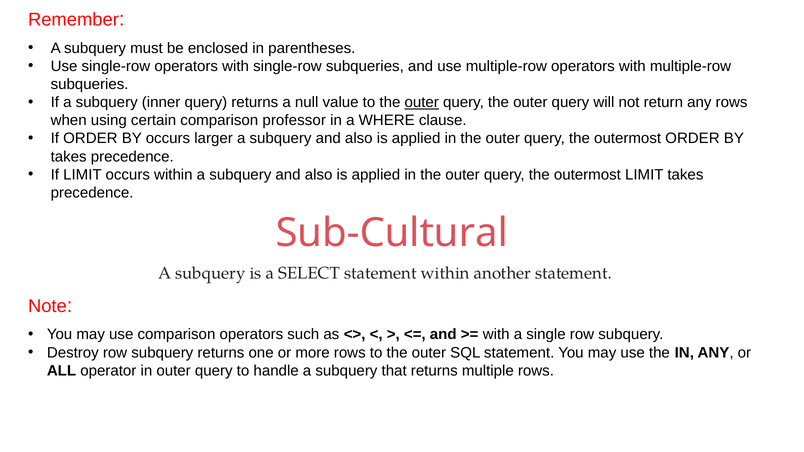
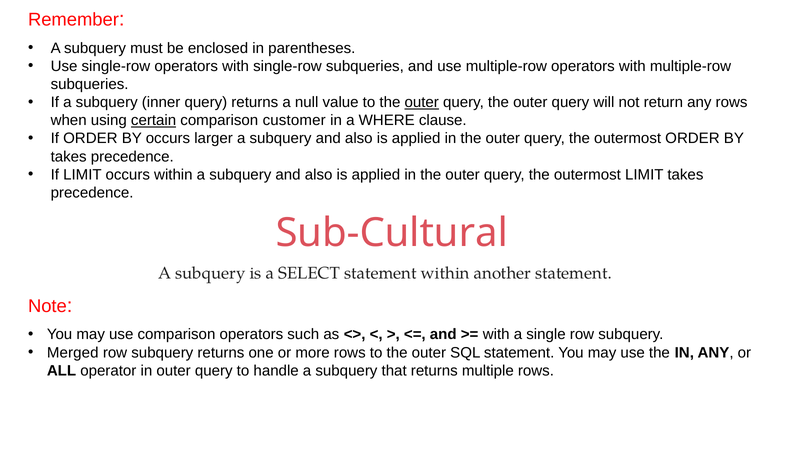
certain underline: none -> present
professor: professor -> customer
Destroy: Destroy -> Merged
